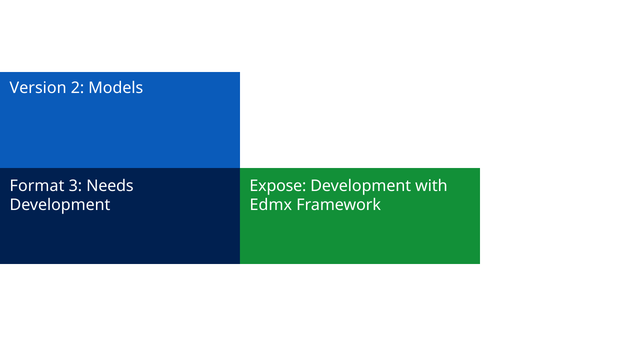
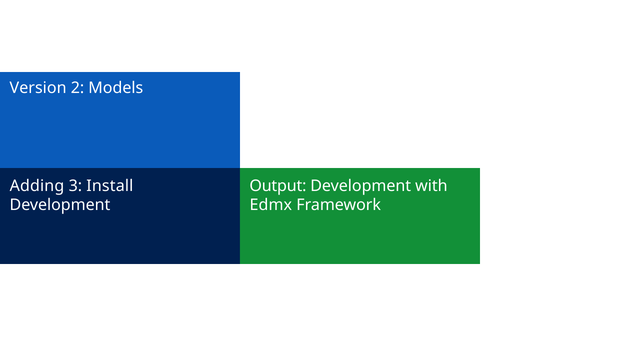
Format: Format -> Adding
Needs: Needs -> Install
Expose: Expose -> Output
